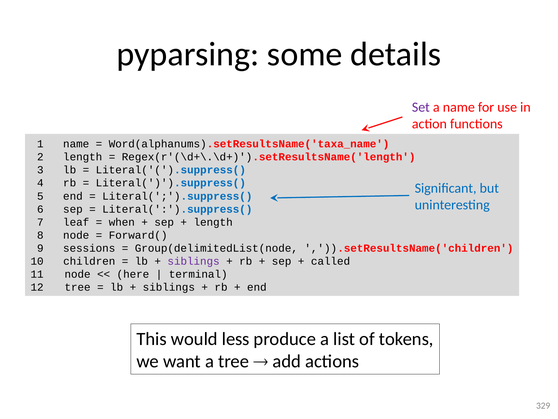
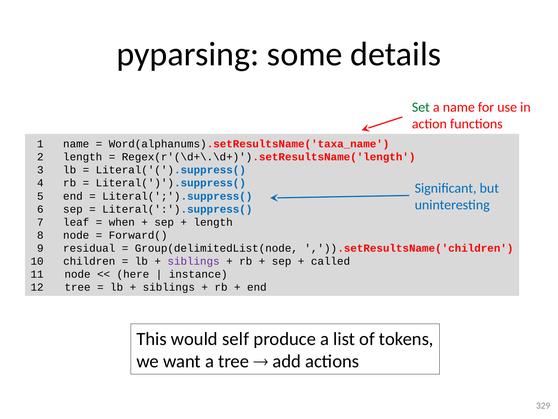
Set colour: purple -> green
sessions: sessions -> residual
terminal: terminal -> instance
less: less -> self
